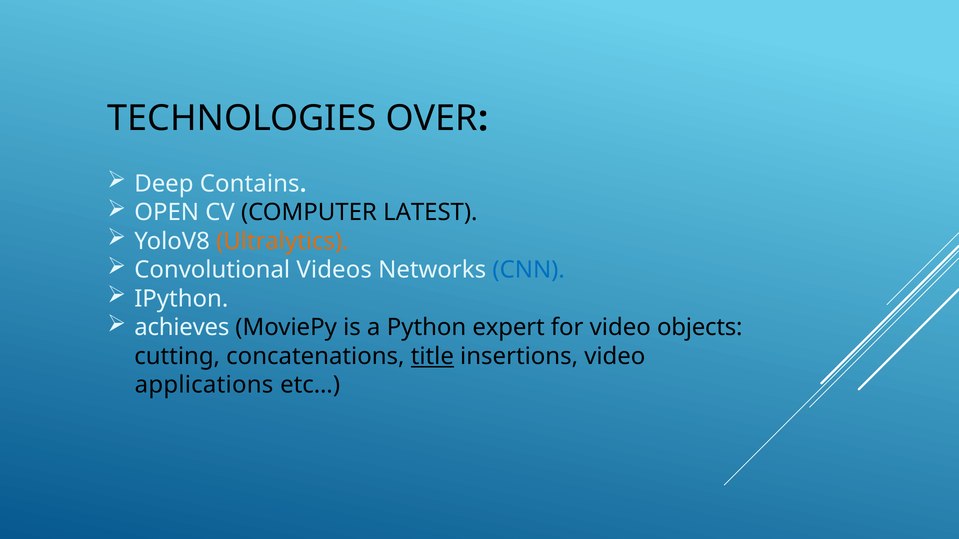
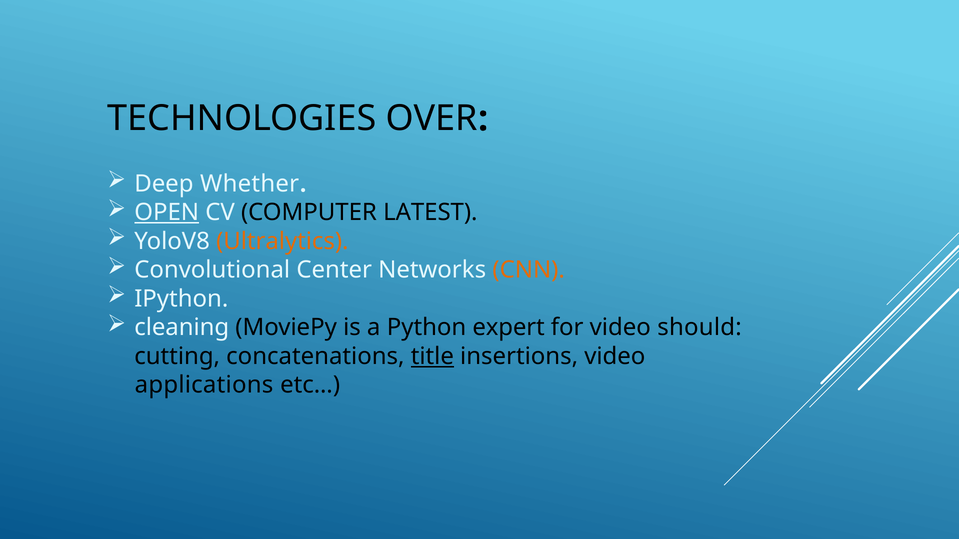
Contains: Contains -> Whether
OPEN underline: none -> present
Videos: Videos -> Center
CNN colour: blue -> orange
achieves: achieves -> cleaning
objects: objects -> should
